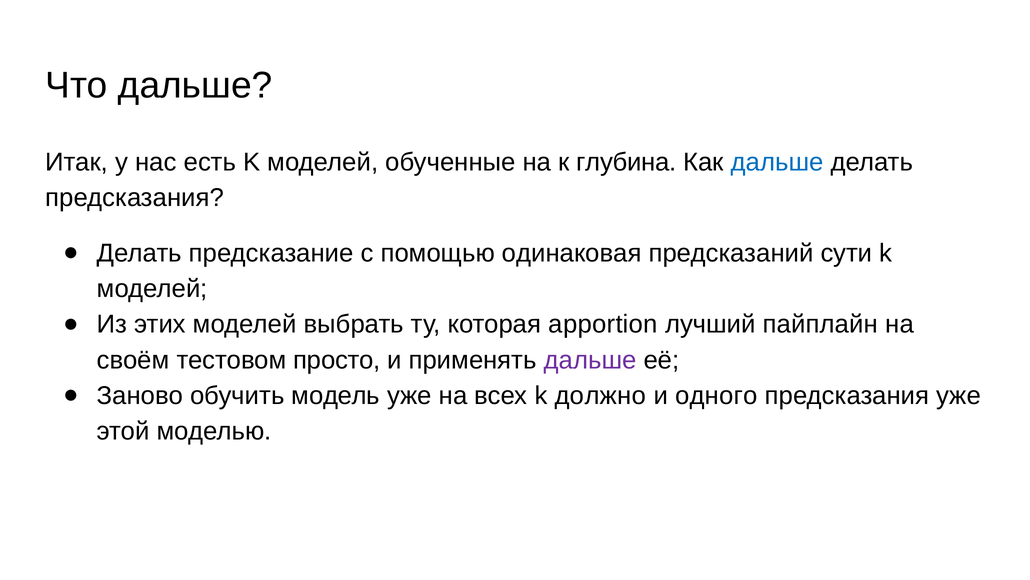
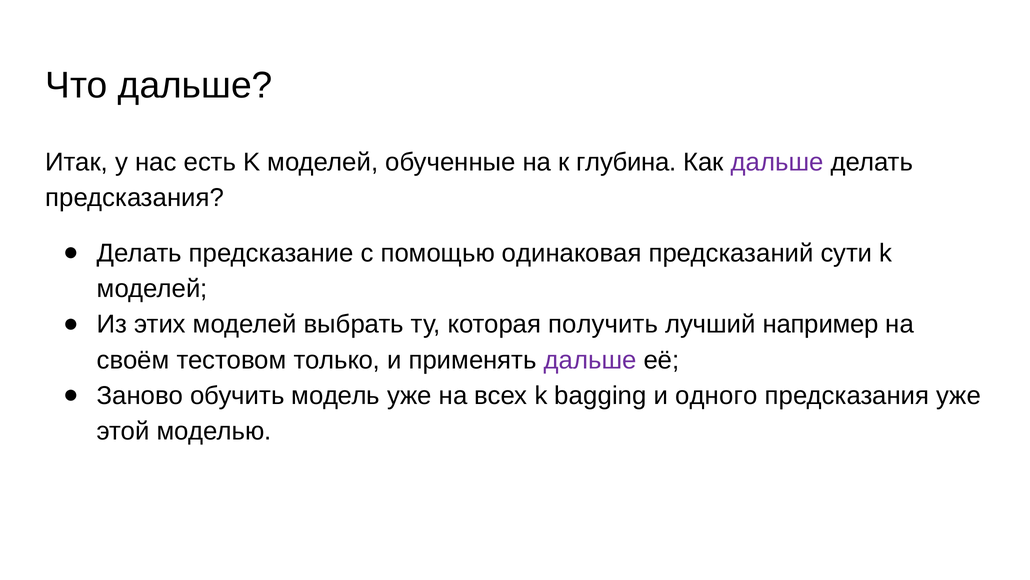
дальше at (777, 162) colour: blue -> purple
apportion: apportion -> получить
пайплайн: пайплайн -> например
просто: просто -> только
должно: должно -> bagging
